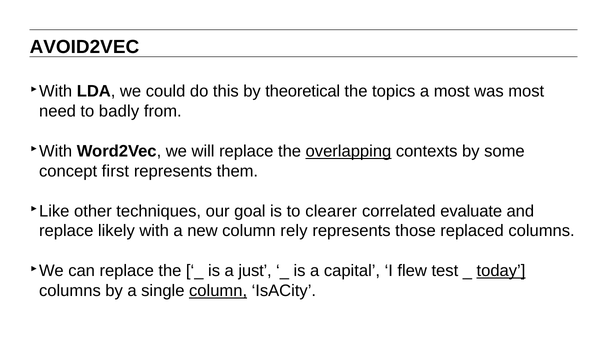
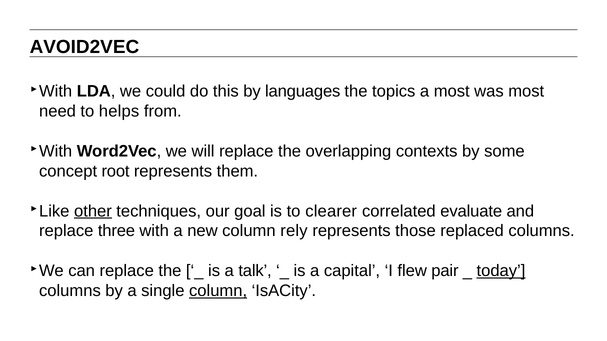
theoretical: theoretical -> languages
badly: badly -> helps
overlapping underline: present -> none
first: first -> root
other underline: none -> present
likely: likely -> three
just: just -> talk
test: test -> pair
